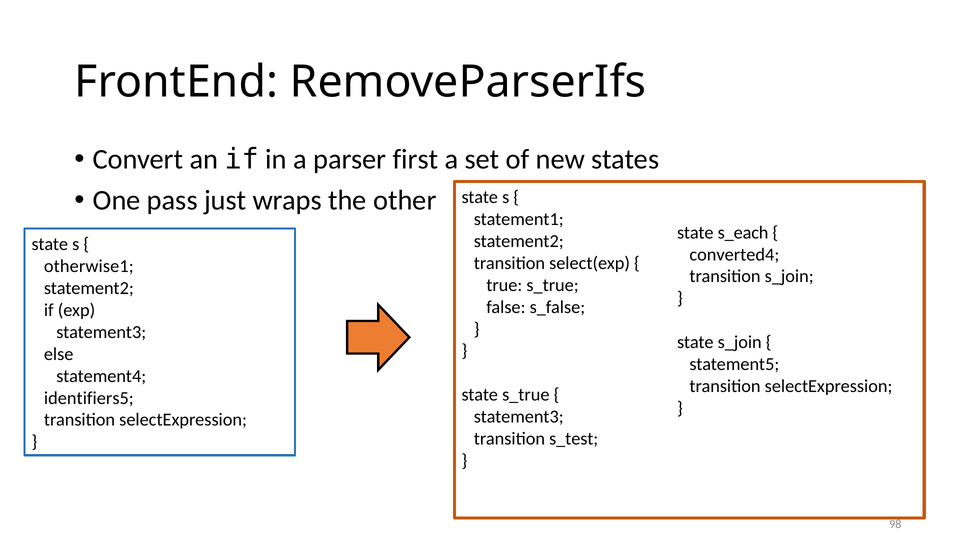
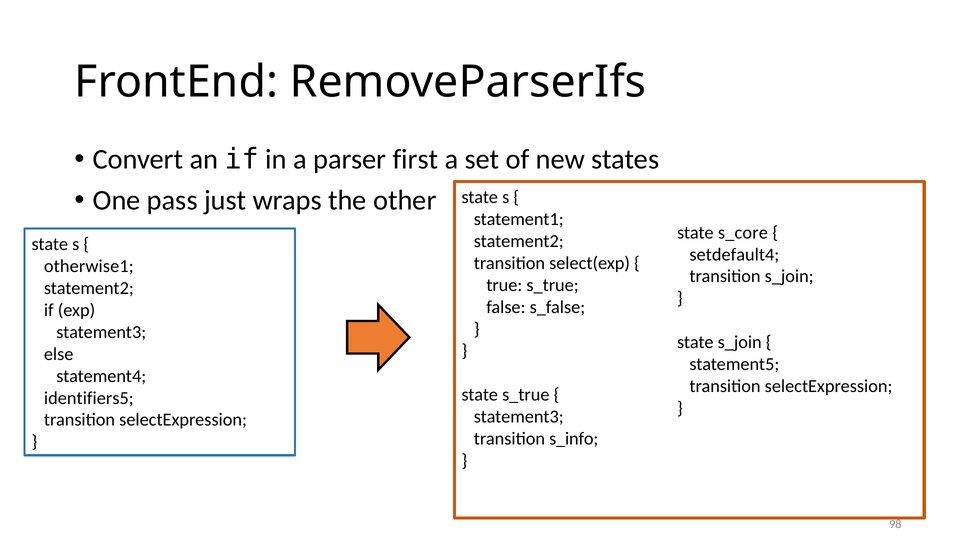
s_each: s_each -> s_core
converted4: converted4 -> setdefault4
s_test: s_test -> s_info
